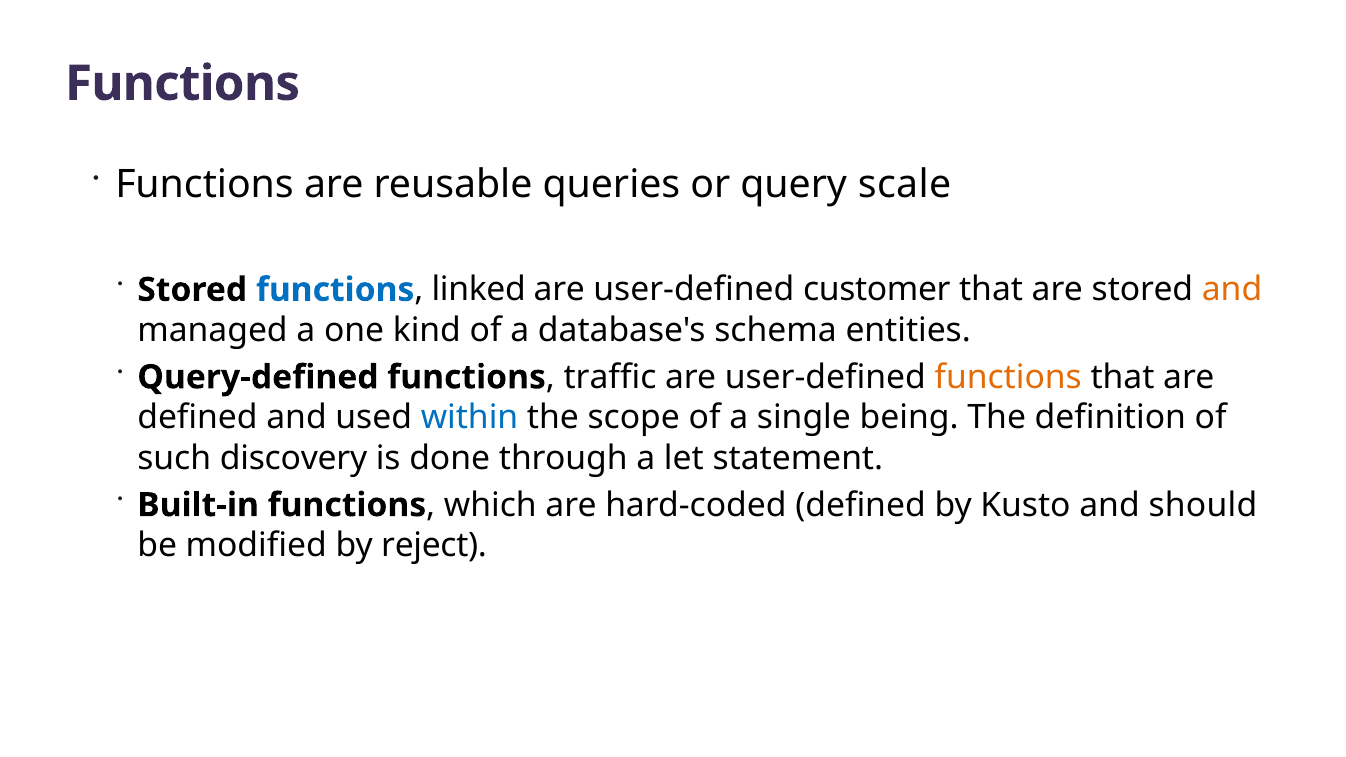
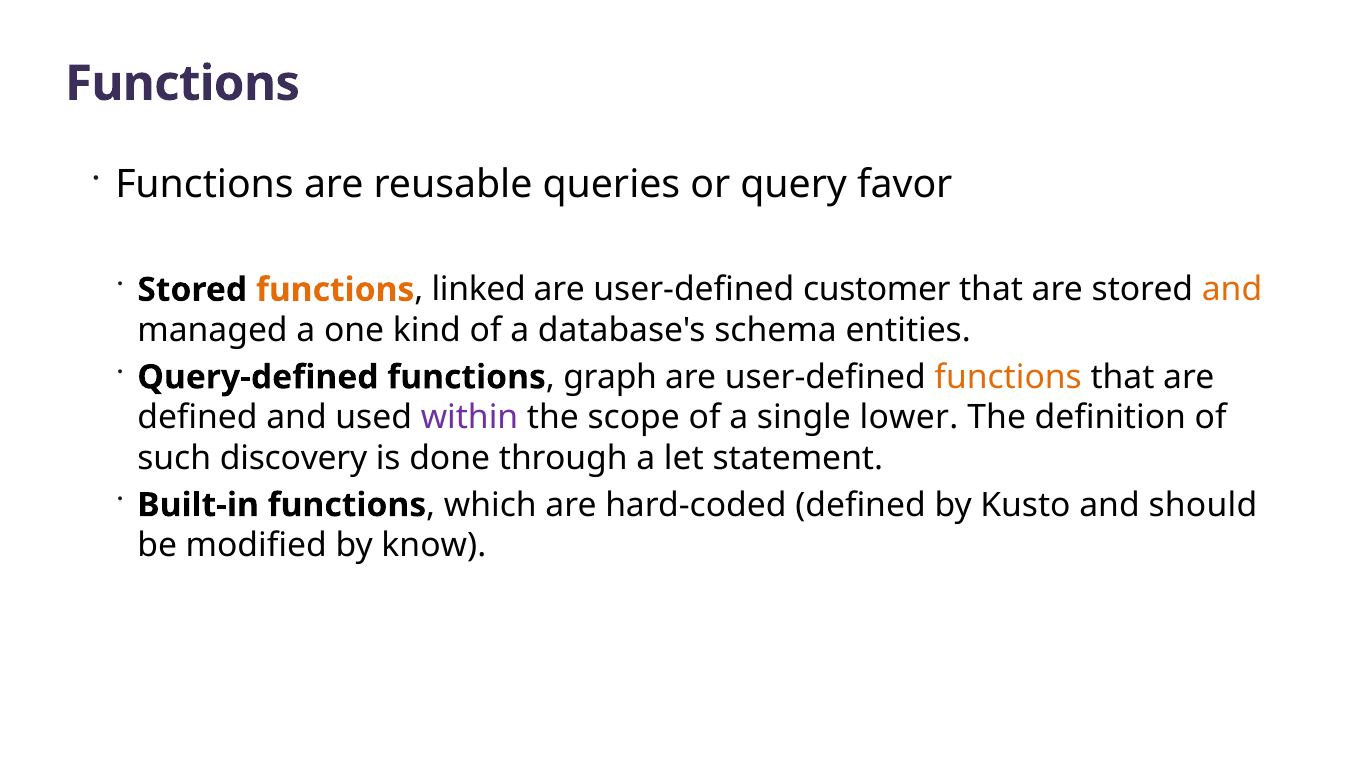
scale: scale -> favor
functions at (335, 290) colour: blue -> orange
traffic: traffic -> graph
within colour: blue -> purple
being: being -> lower
reject: reject -> know
